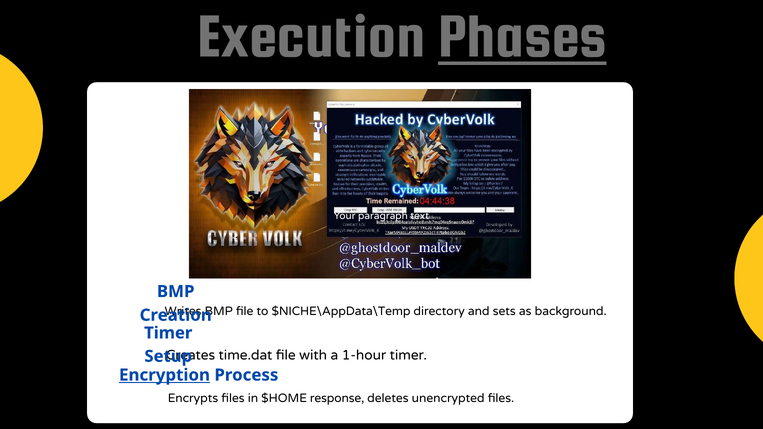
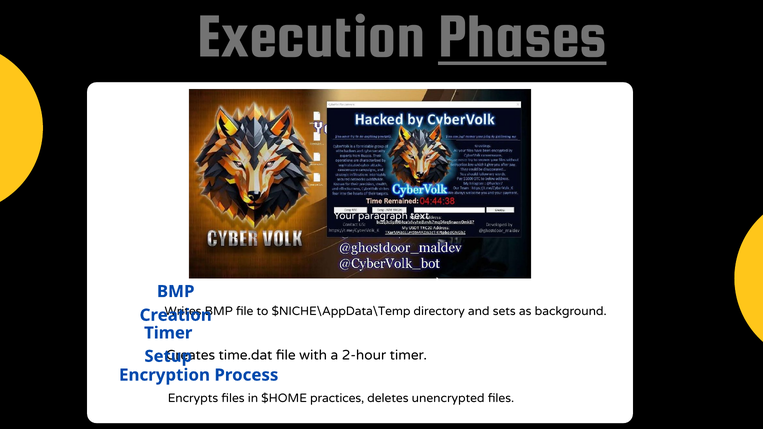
1-hour: 1-hour -> 2-hour
Encryption underline: present -> none
response: response -> practices
